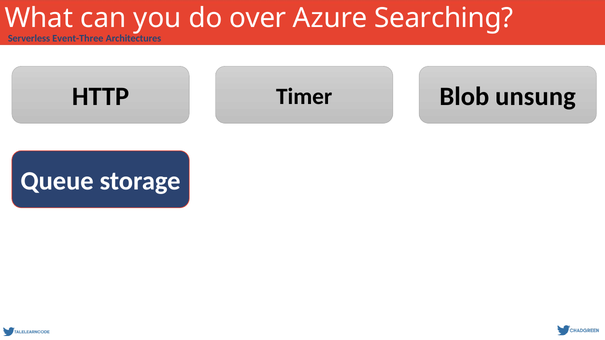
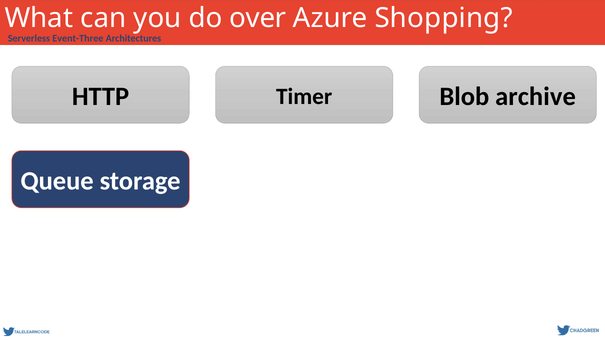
Searching: Searching -> Shopping
unsung: unsung -> archive
